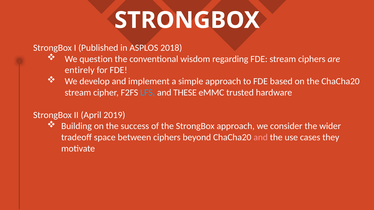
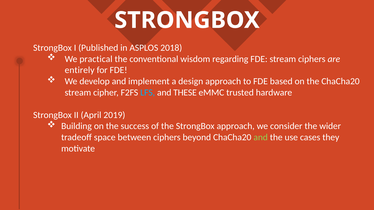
question: question -> practical
simple: simple -> design
and at (261, 138) colour: pink -> light green
